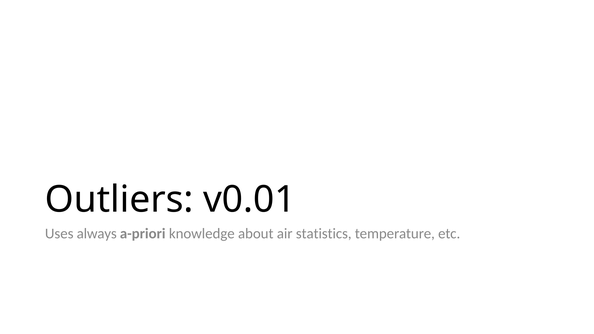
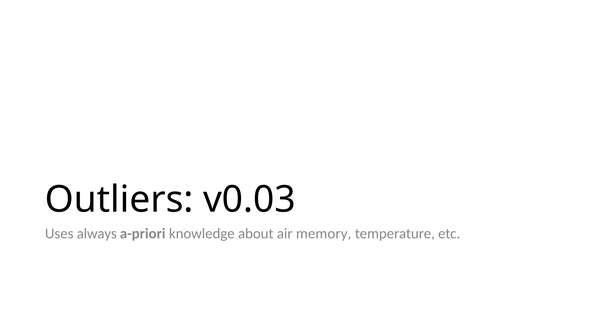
v0.01: v0.01 -> v0.03
statistics: statistics -> memory
